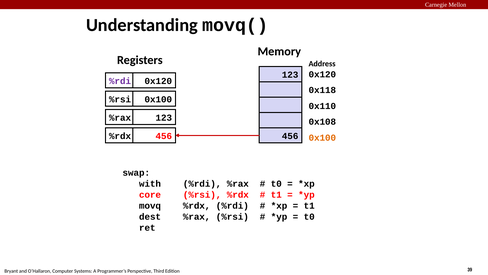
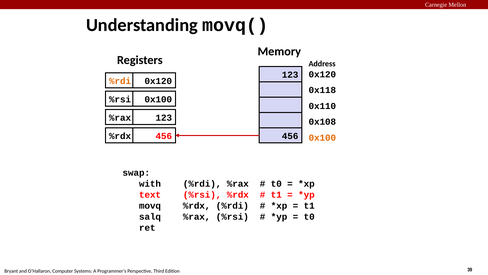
%rdi at (120, 81) colour: purple -> orange
core: core -> text
dest: dest -> salq
